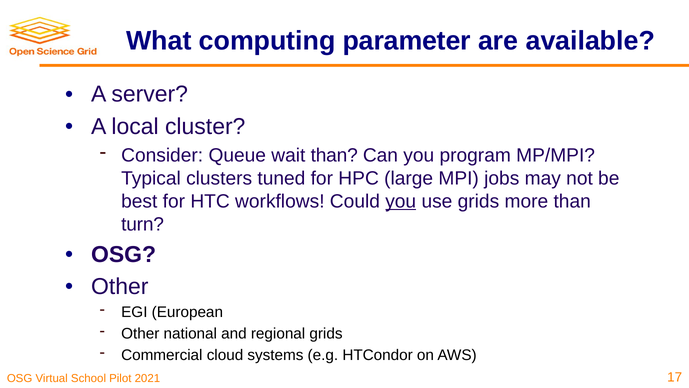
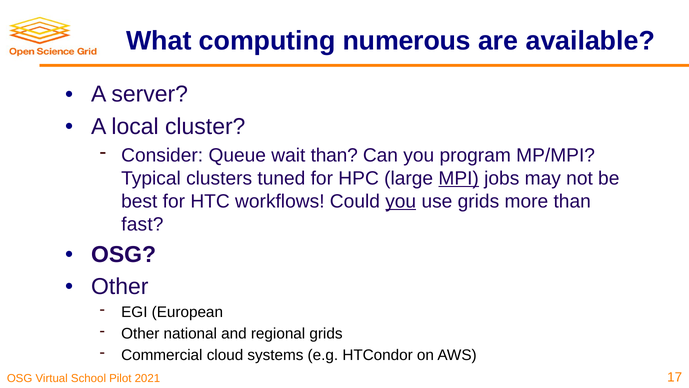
parameter: parameter -> numerous
MPI underline: none -> present
turn: turn -> fast
